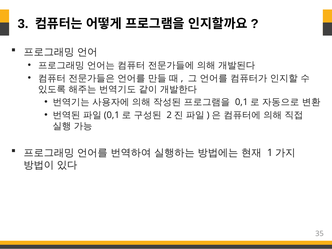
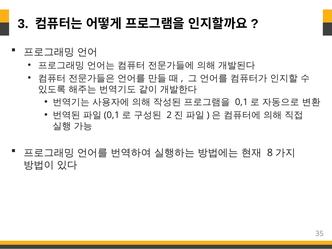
1: 1 -> 8
